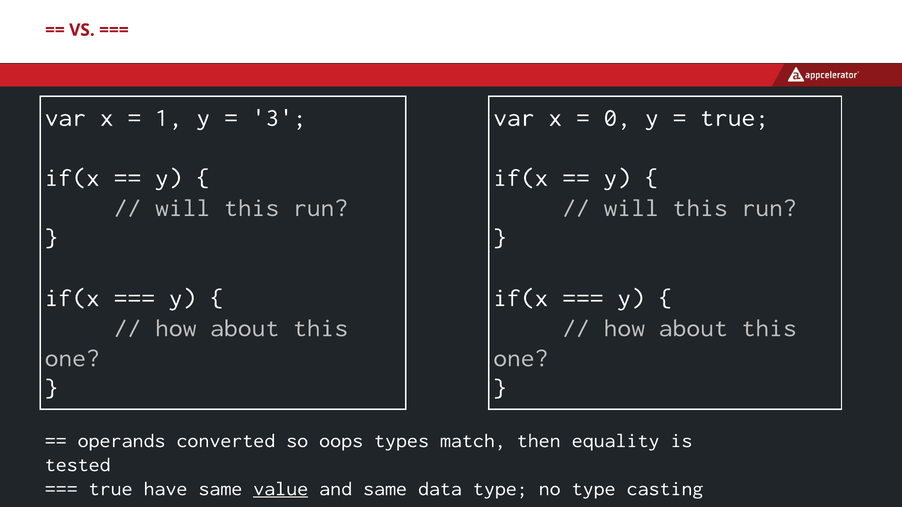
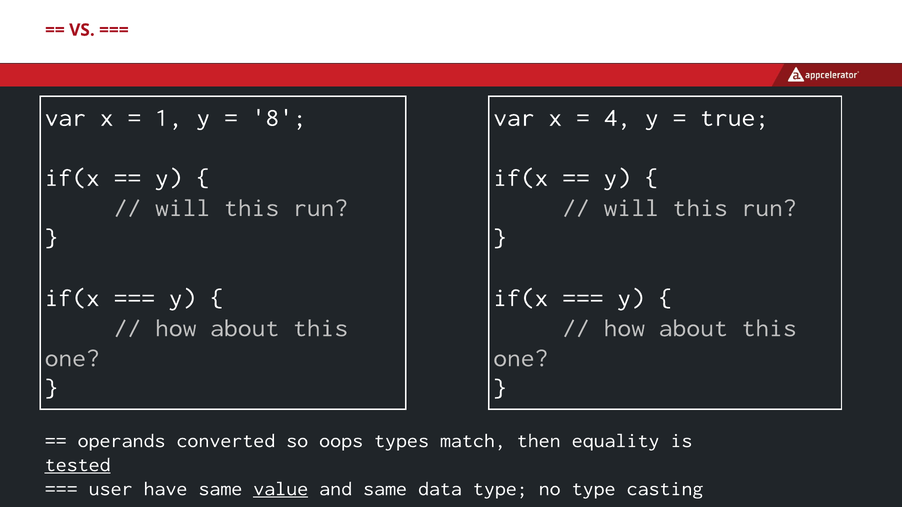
3: 3 -> 8
0: 0 -> 4
tested underline: none -> present
true at (111, 489): true -> user
